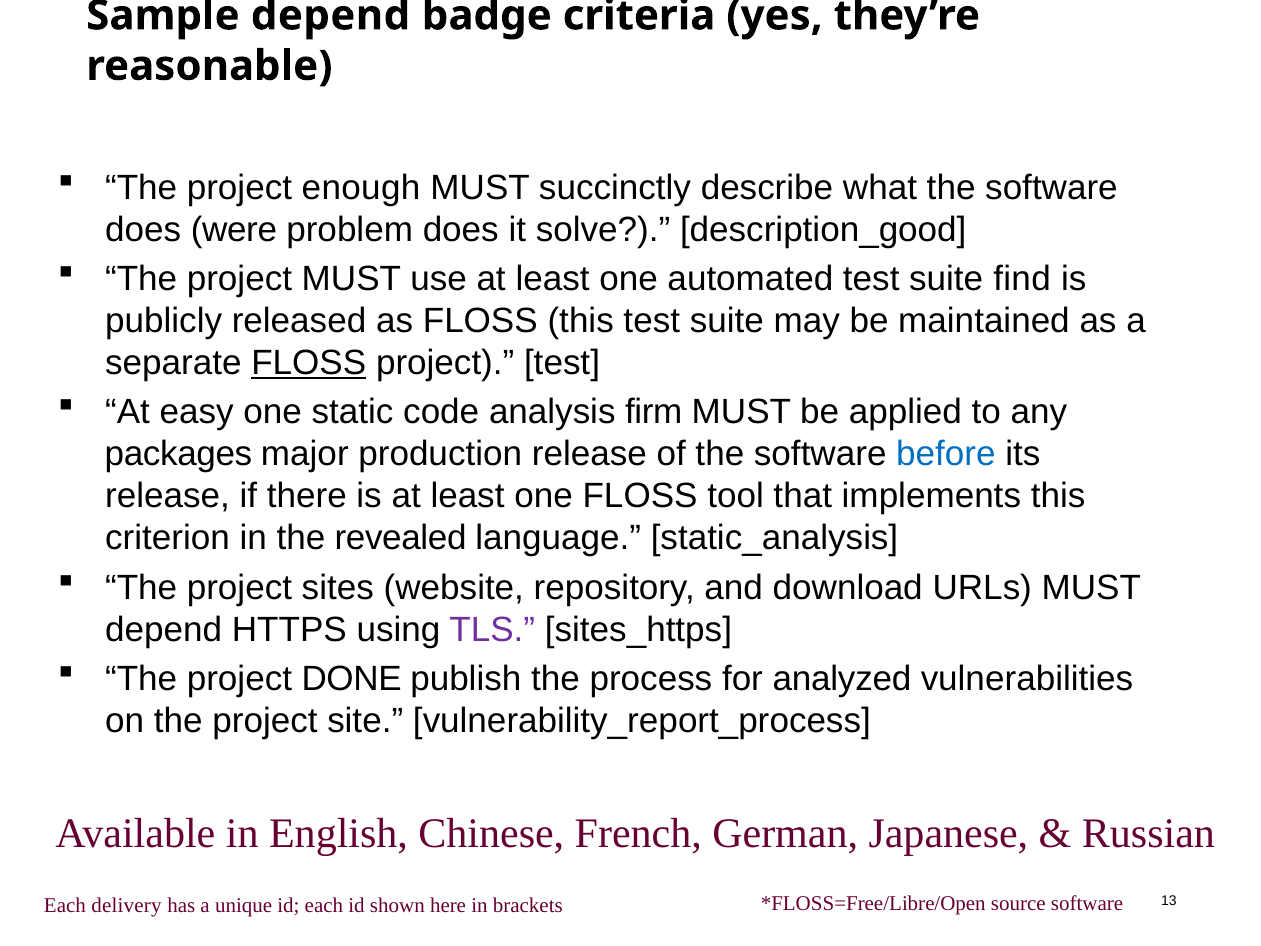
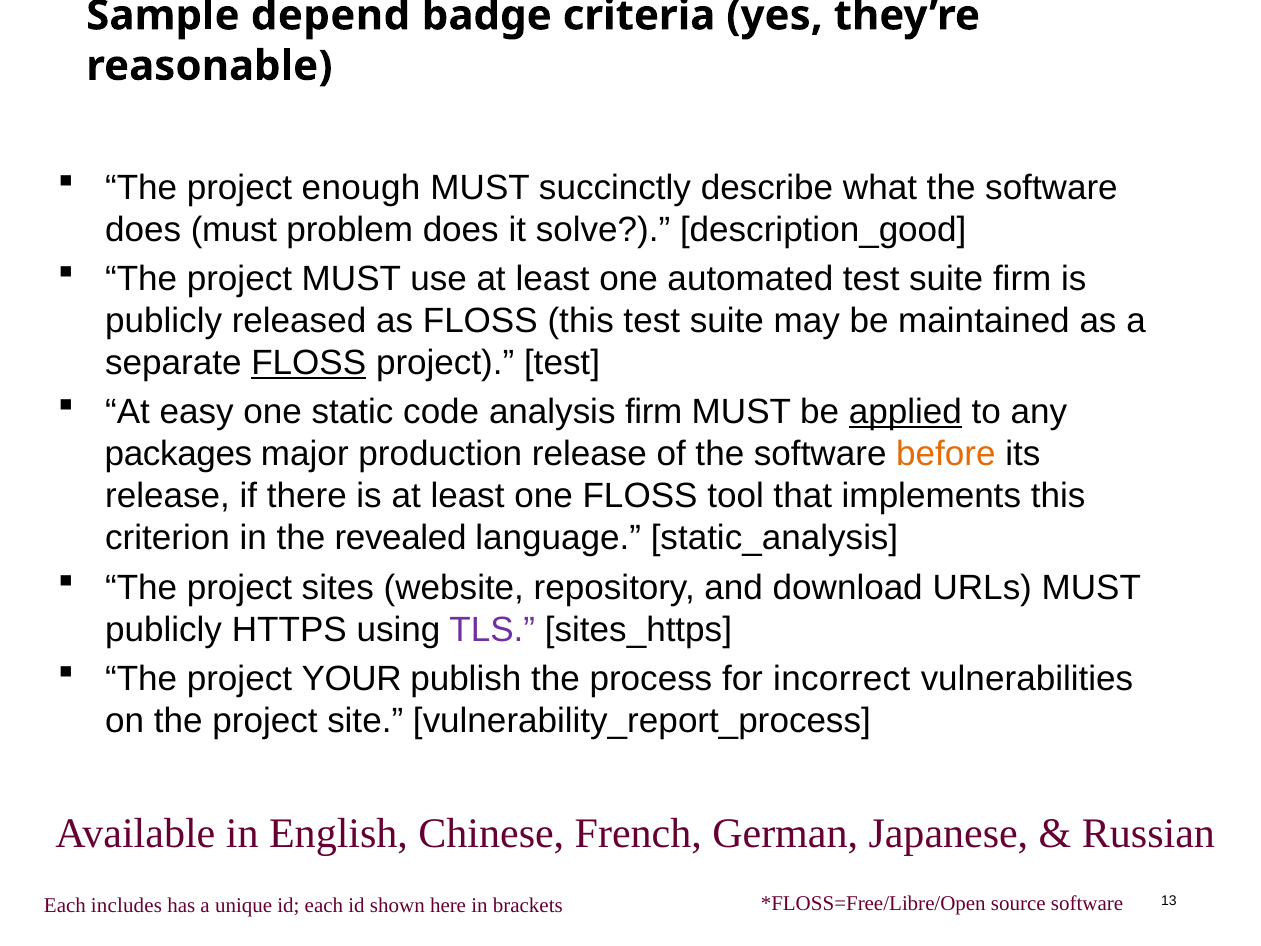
does were: were -> must
suite find: find -> firm
applied underline: none -> present
before colour: blue -> orange
depend at (164, 629): depend -> publicly
DONE: DONE -> YOUR
analyzed: analyzed -> incorrect
delivery: delivery -> includes
